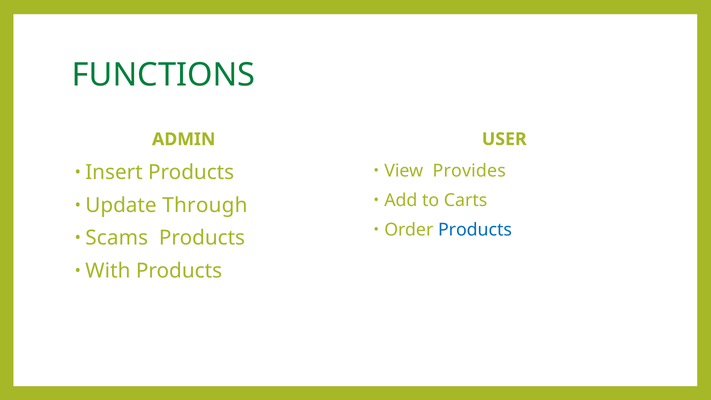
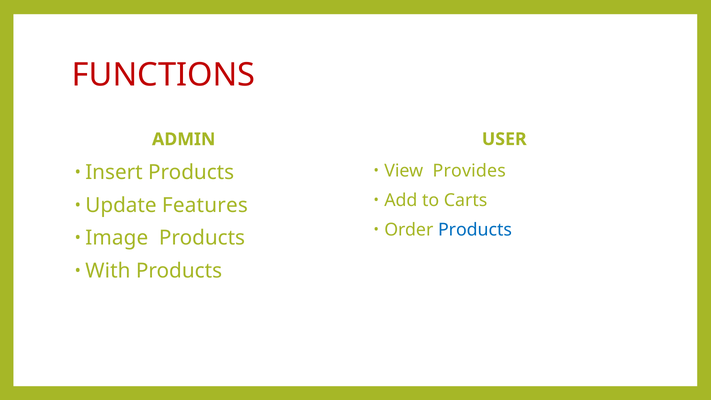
FUNCTIONS colour: green -> red
Through: Through -> Features
Scams: Scams -> Image
